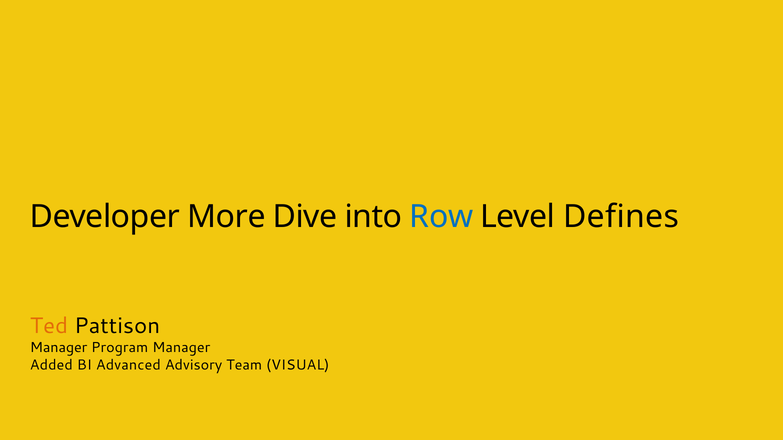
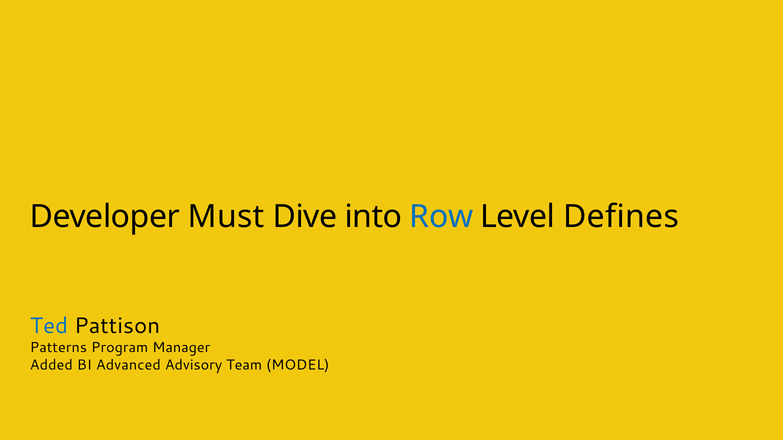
More: More -> Must
Ted colour: orange -> blue
Manager at (59, 348): Manager -> Patterns
VISUAL: VISUAL -> MODEL
